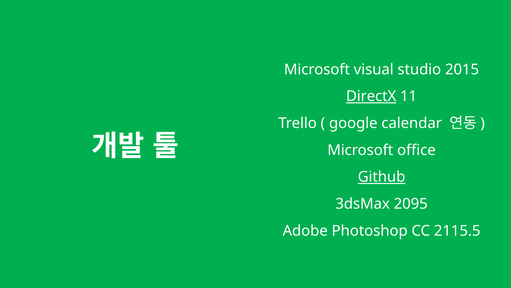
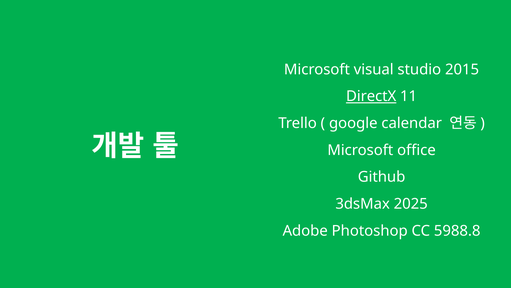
Github underline: present -> none
2095: 2095 -> 2025
2115.5: 2115.5 -> 5988.8
